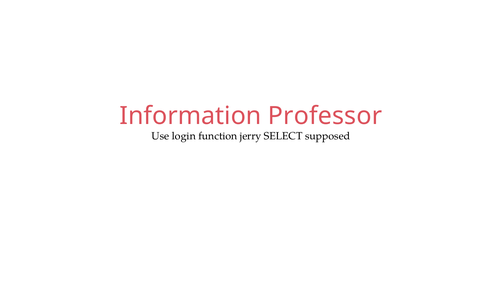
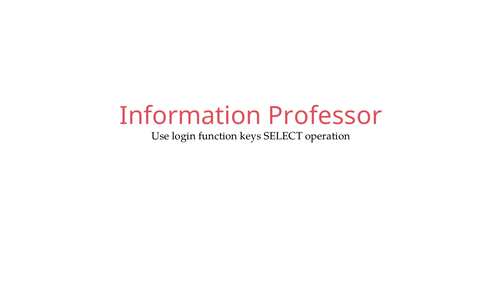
jerry: jerry -> keys
supposed: supposed -> operation
